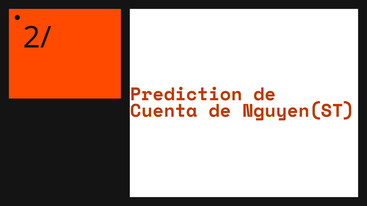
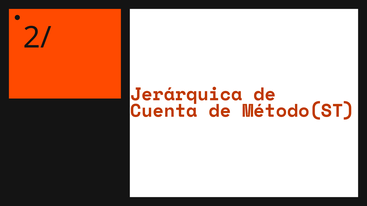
Prediction: Prediction -> Jerárquica
Nguyen(ST: Nguyen(ST -> Método(ST
